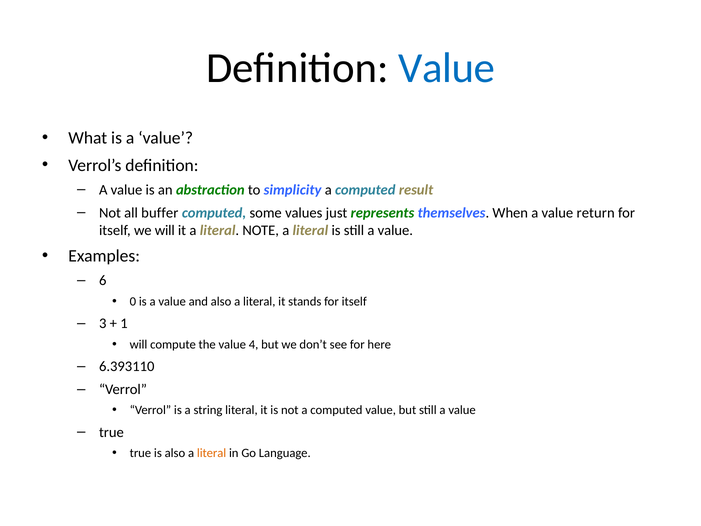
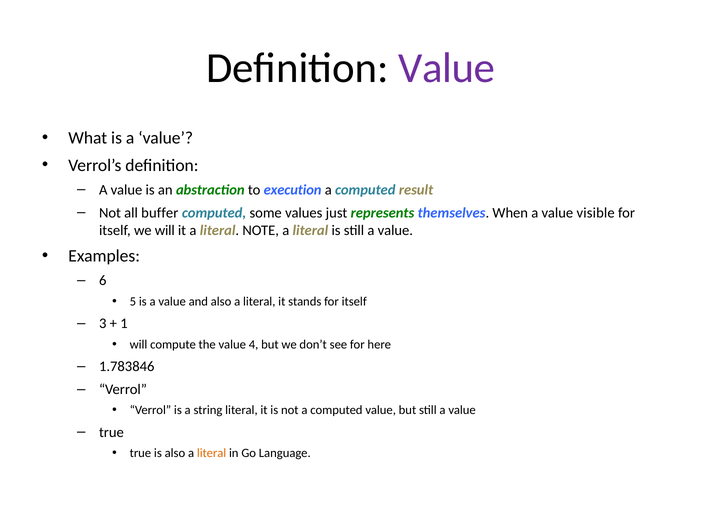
Value at (447, 68) colour: blue -> purple
simplicity: simplicity -> execution
return: return -> visible
0: 0 -> 5
6.393110: 6.393110 -> 1.783846
